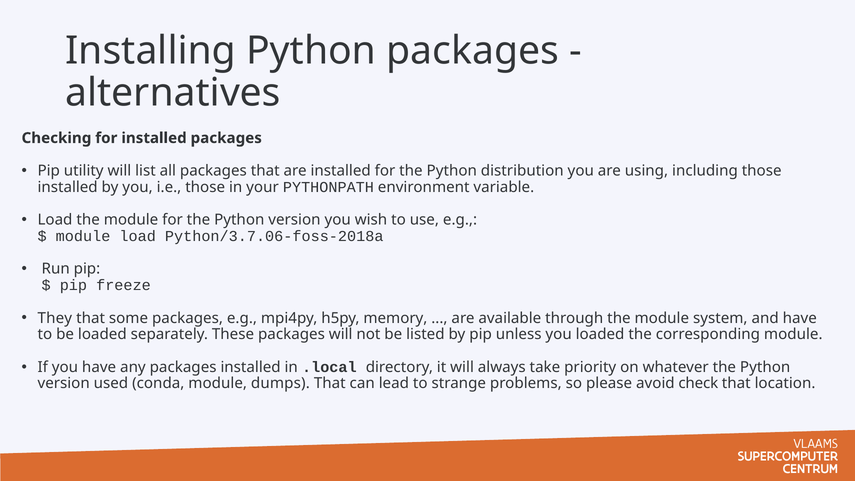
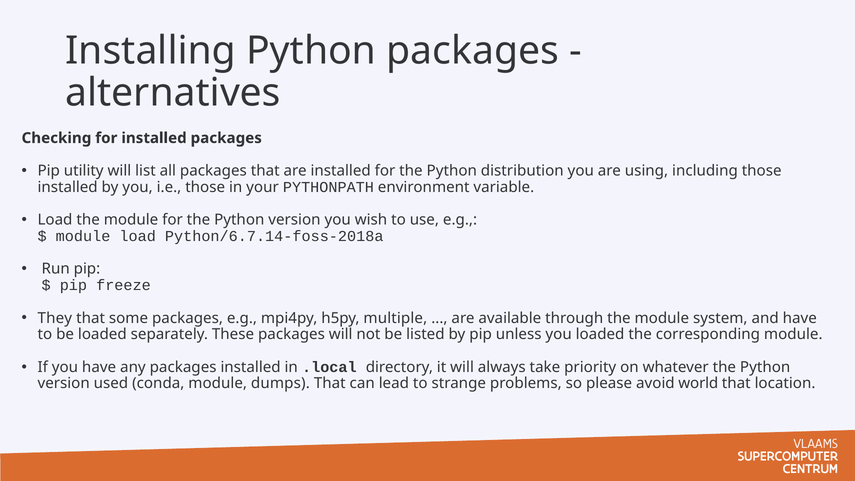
Python/3.7.06-foss-2018a: Python/3.7.06-foss-2018a -> Python/6.7.14-foss-2018a
memory: memory -> multiple
check: check -> world
